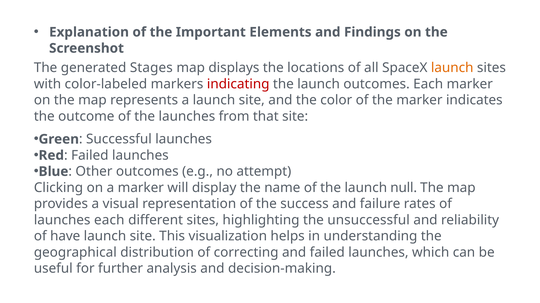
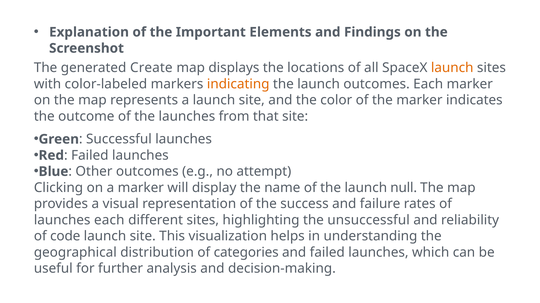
Stages: Stages -> Create
indicating colour: red -> orange
have: have -> code
correcting: correcting -> categories
